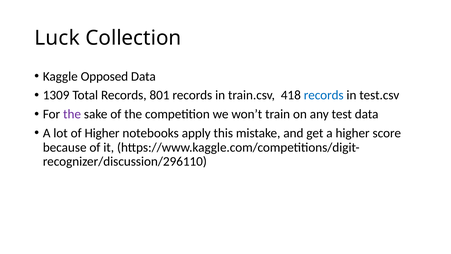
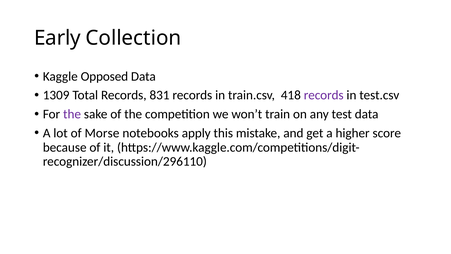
Luck: Luck -> Early
801: 801 -> 831
records at (324, 95) colour: blue -> purple
of Higher: Higher -> Morse
